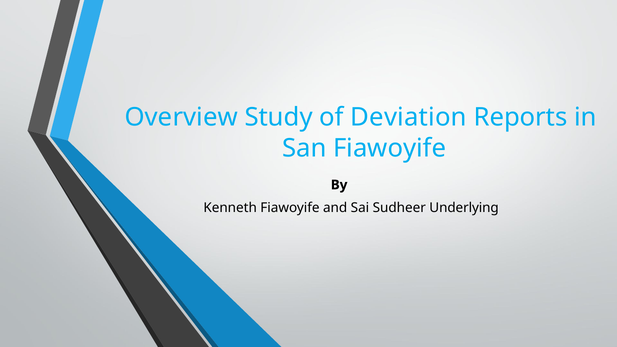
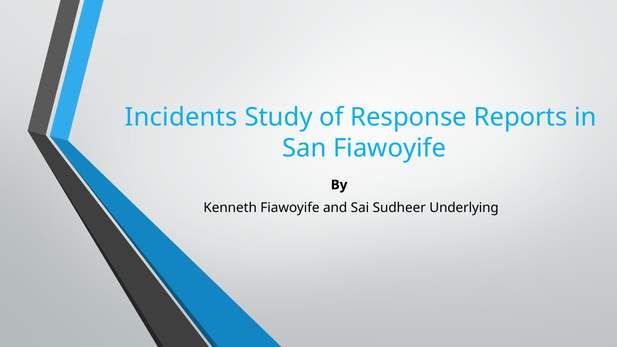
Overview: Overview -> Incidents
Deviation: Deviation -> Response
